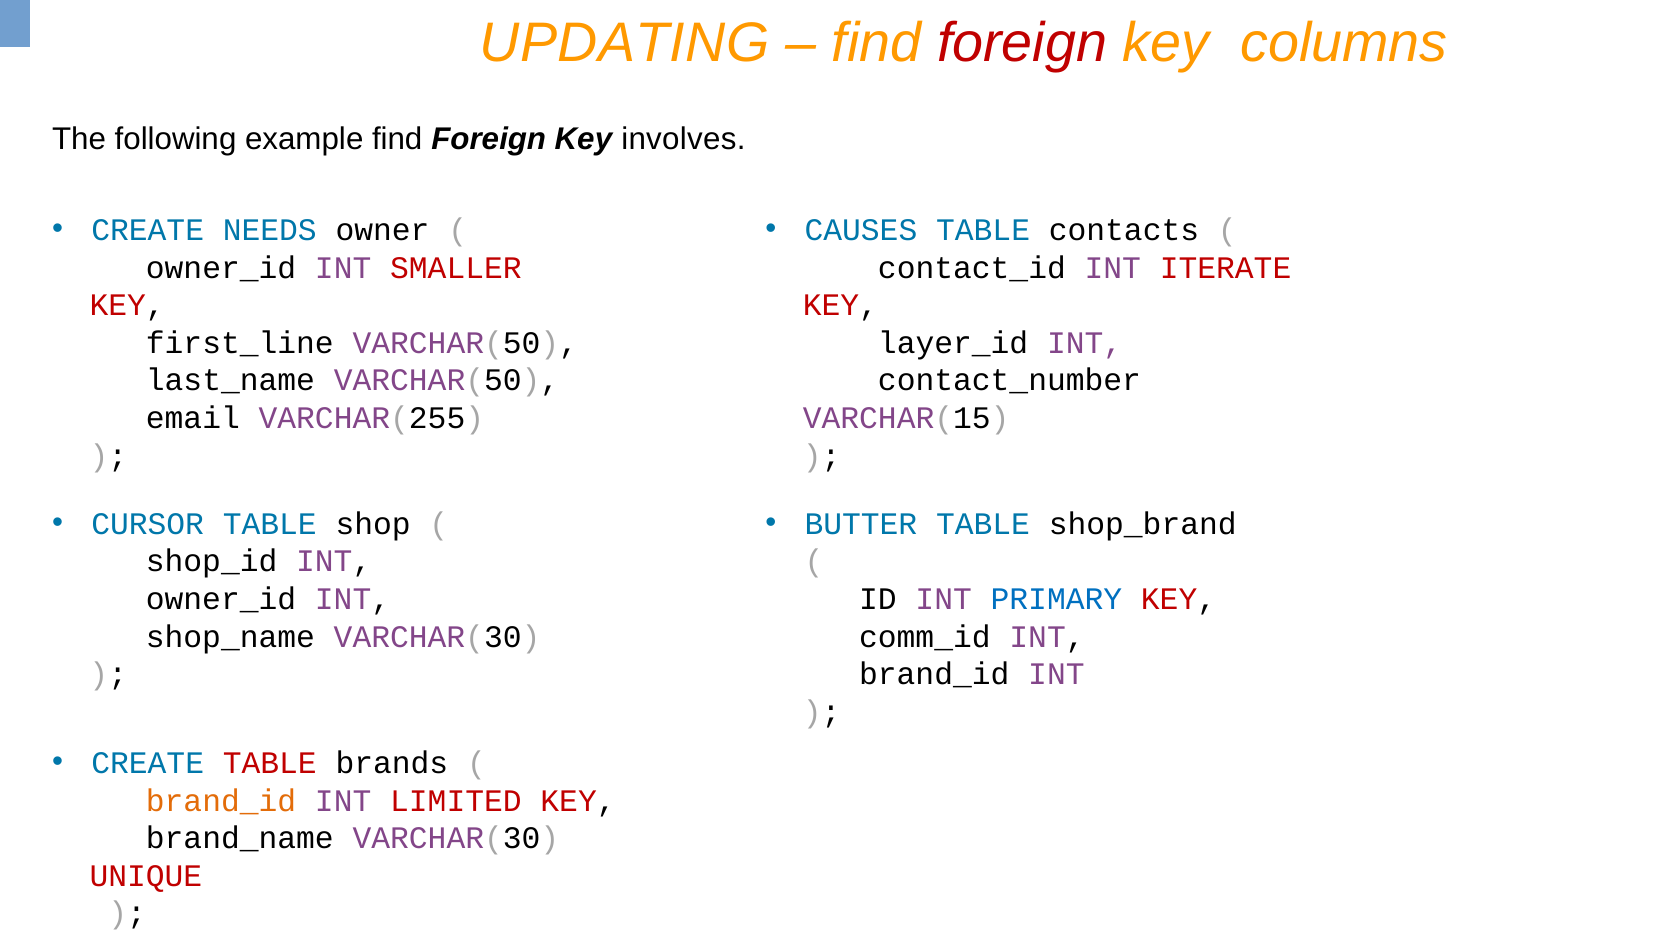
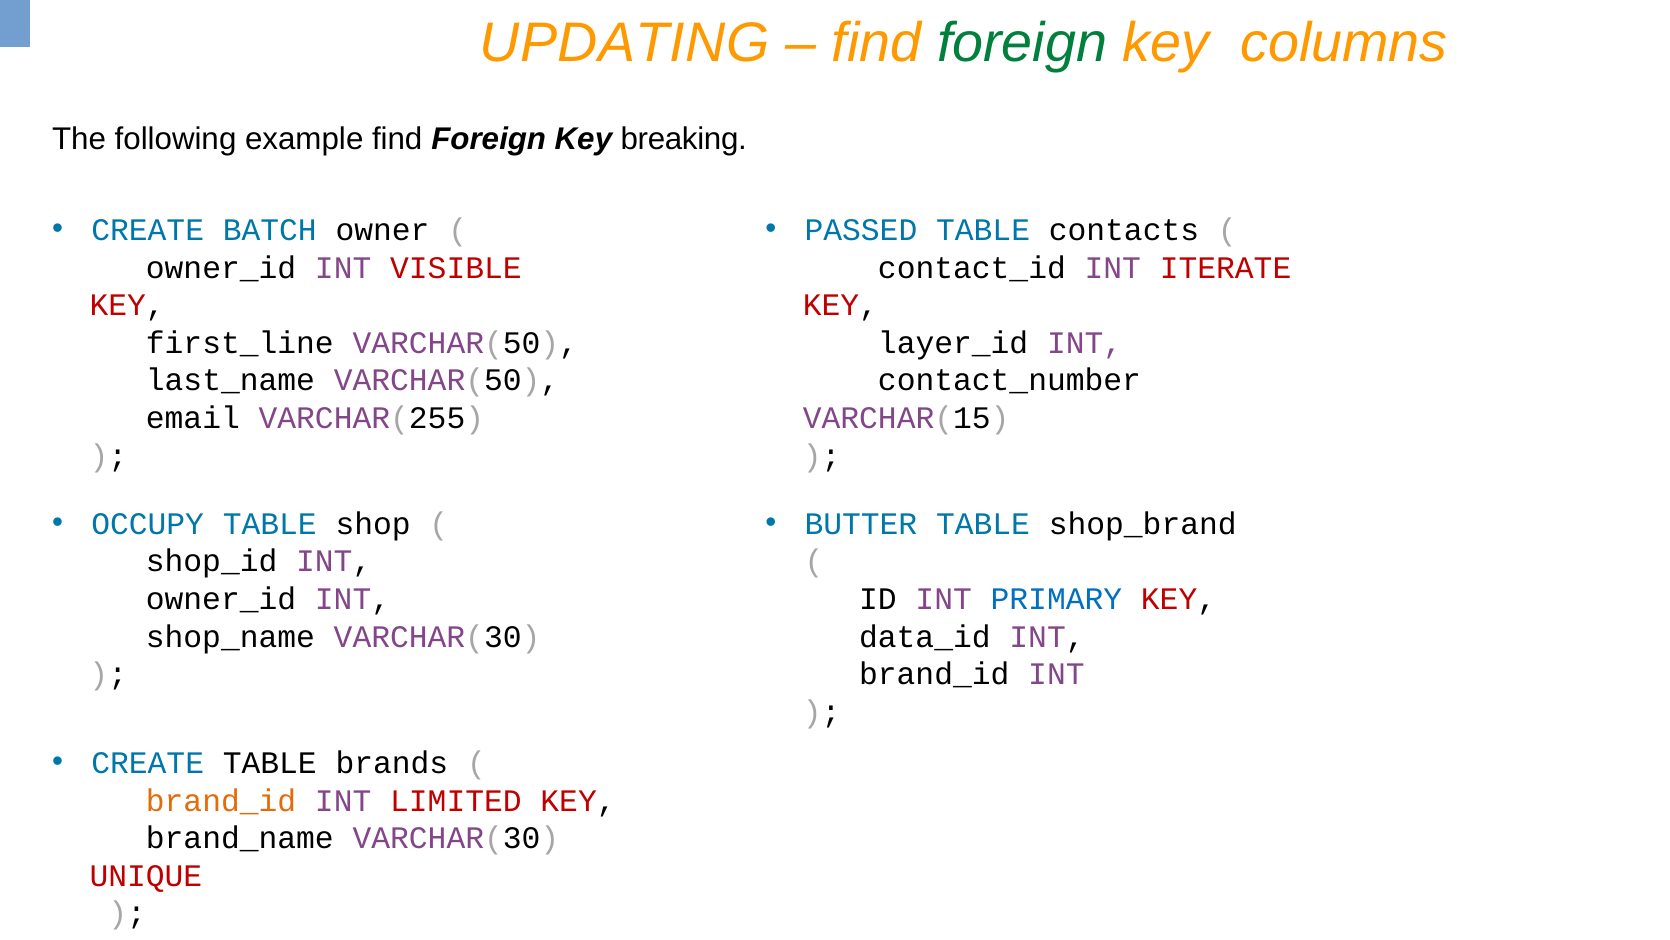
foreign at (1022, 43) colour: red -> green
involves: involves -> breaking
NEEDS: NEEDS -> BATCH
CAUSES: CAUSES -> PASSED
SMALLER: SMALLER -> VISIBLE
CURSOR: CURSOR -> OCCUPY
comm_id: comm_id -> data_id
TABLE at (270, 763) colour: red -> black
